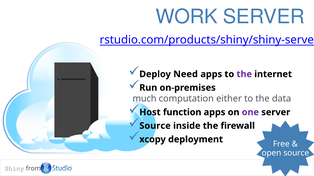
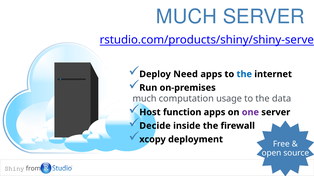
WORK at (187, 17): WORK -> MUCH
the at (244, 74) colour: purple -> blue
either: either -> usage
Source at (155, 126): Source -> Decide
